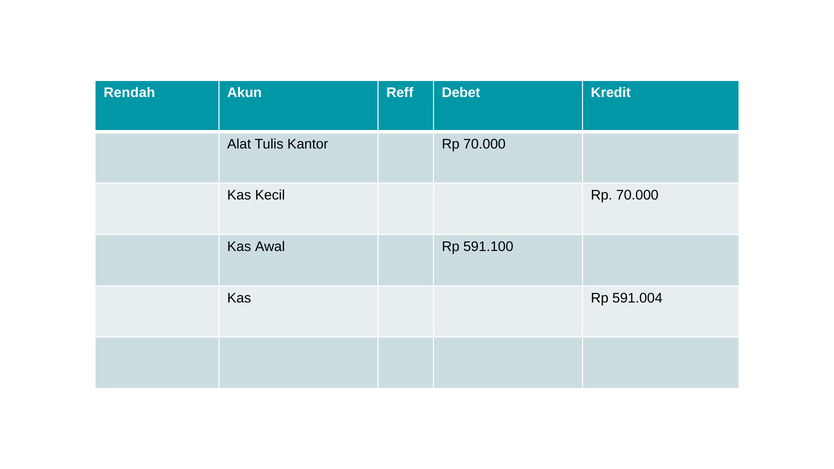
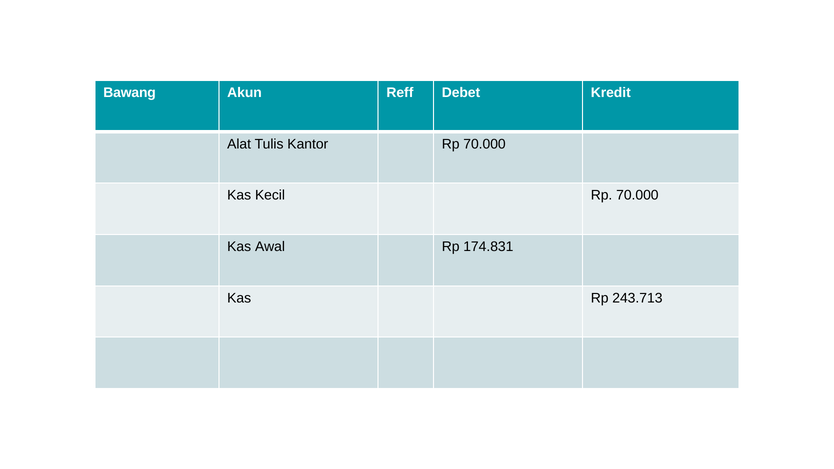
Rendah: Rendah -> Bawang
591.100: 591.100 -> 174.831
591.004: 591.004 -> 243.713
